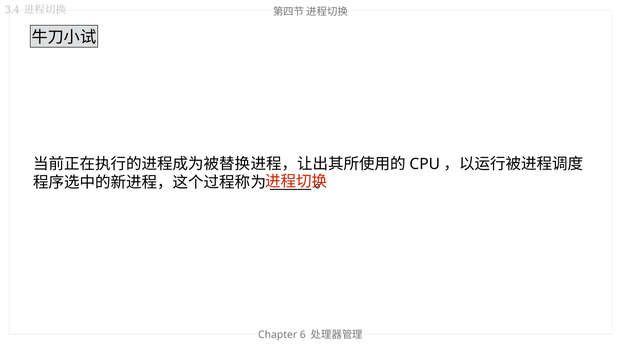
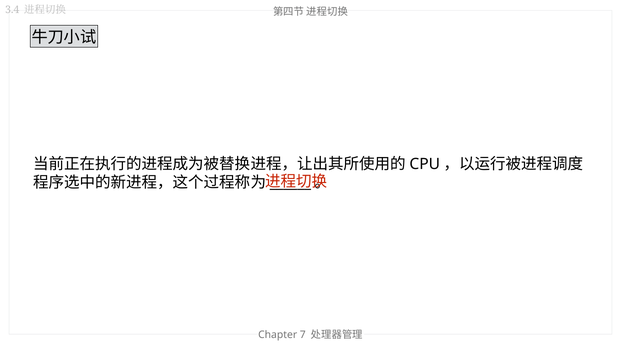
6: 6 -> 7
